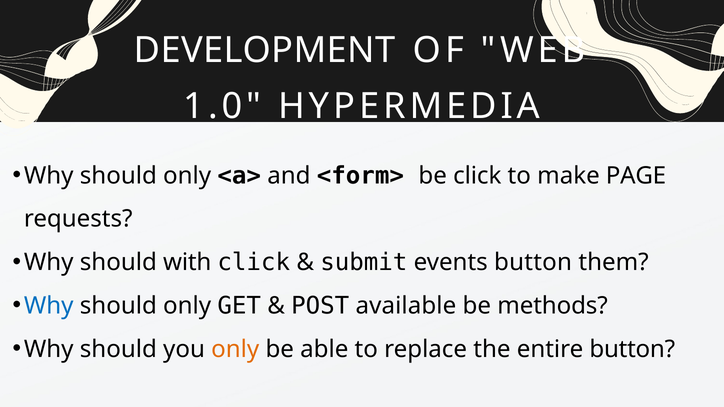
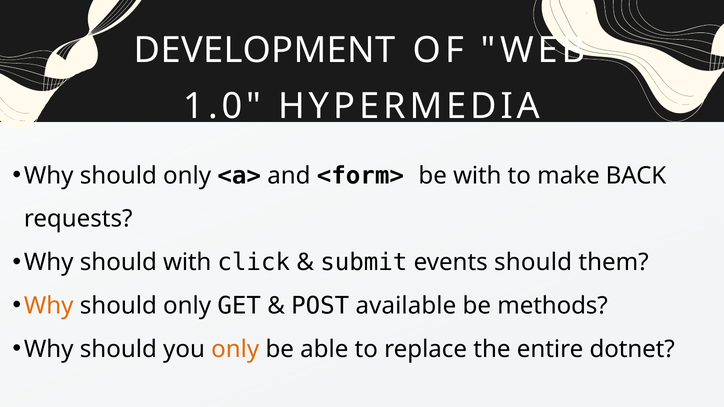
be click: click -> with
PAGE: PAGE -> BACK
events button: button -> should
Why at (49, 306) colour: blue -> orange
entire button: button -> dotnet
